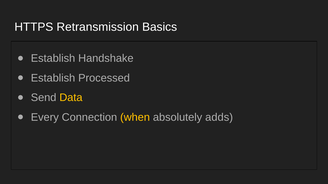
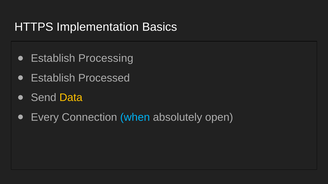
Retransmission: Retransmission -> Implementation
Handshake: Handshake -> Processing
when colour: yellow -> light blue
adds: adds -> open
